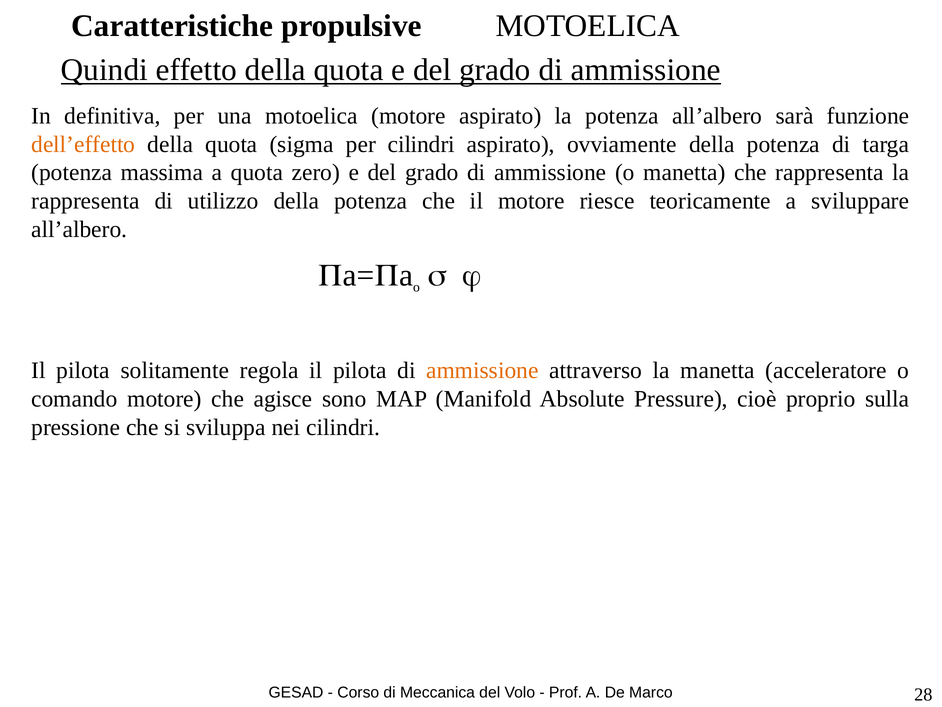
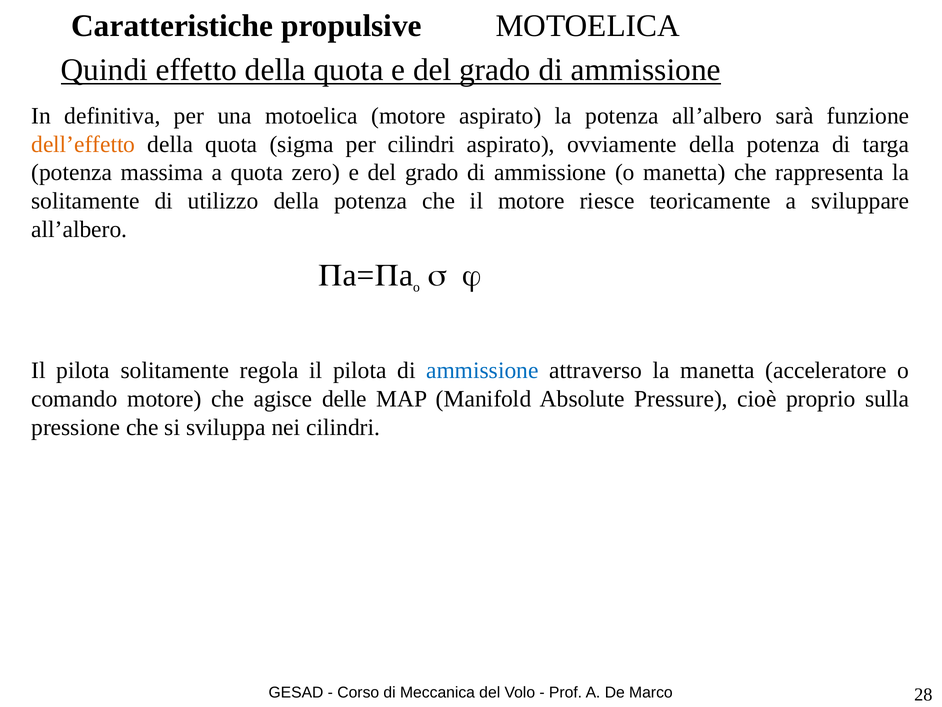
rappresenta at (85, 201): rappresenta -> solitamente
ammissione at (482, 370) colour: orange -> blue
sono: sono -> delle
